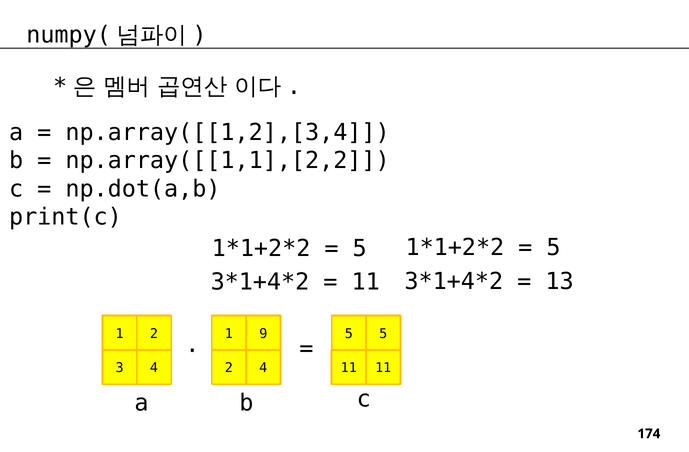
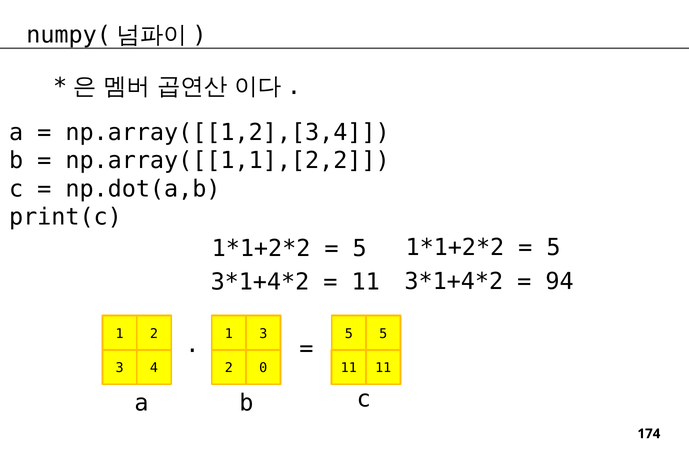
13: 13 -> 94
1 9: 9 -> 3
2 4: 4 -> 0
